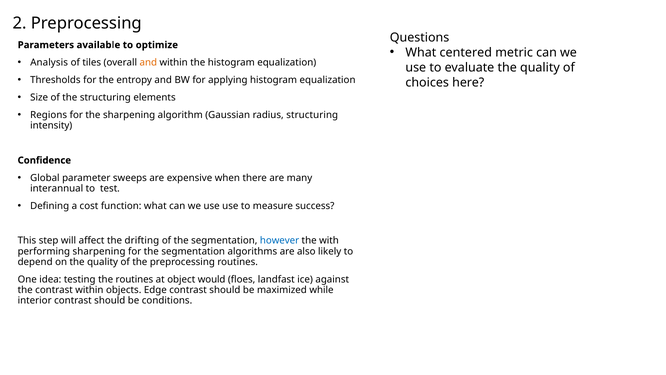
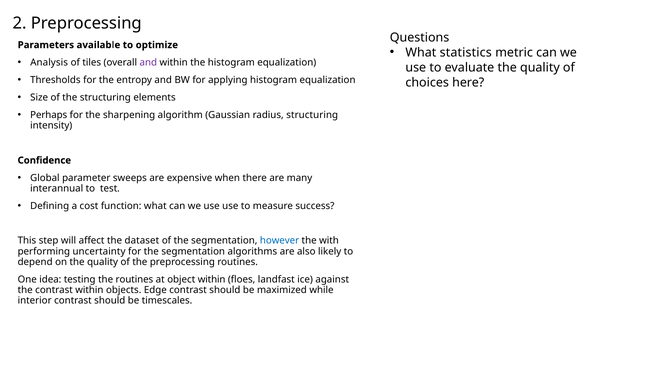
centered: centered -> statistics
and at (148, 62) colour: orange -> purple
Regions: Regions -> Perhaps
drifting: drifting -> dataset
performing sharpening: sharpening -> uncertainty
object would: would -> within
conditions: conditions -> timescales
